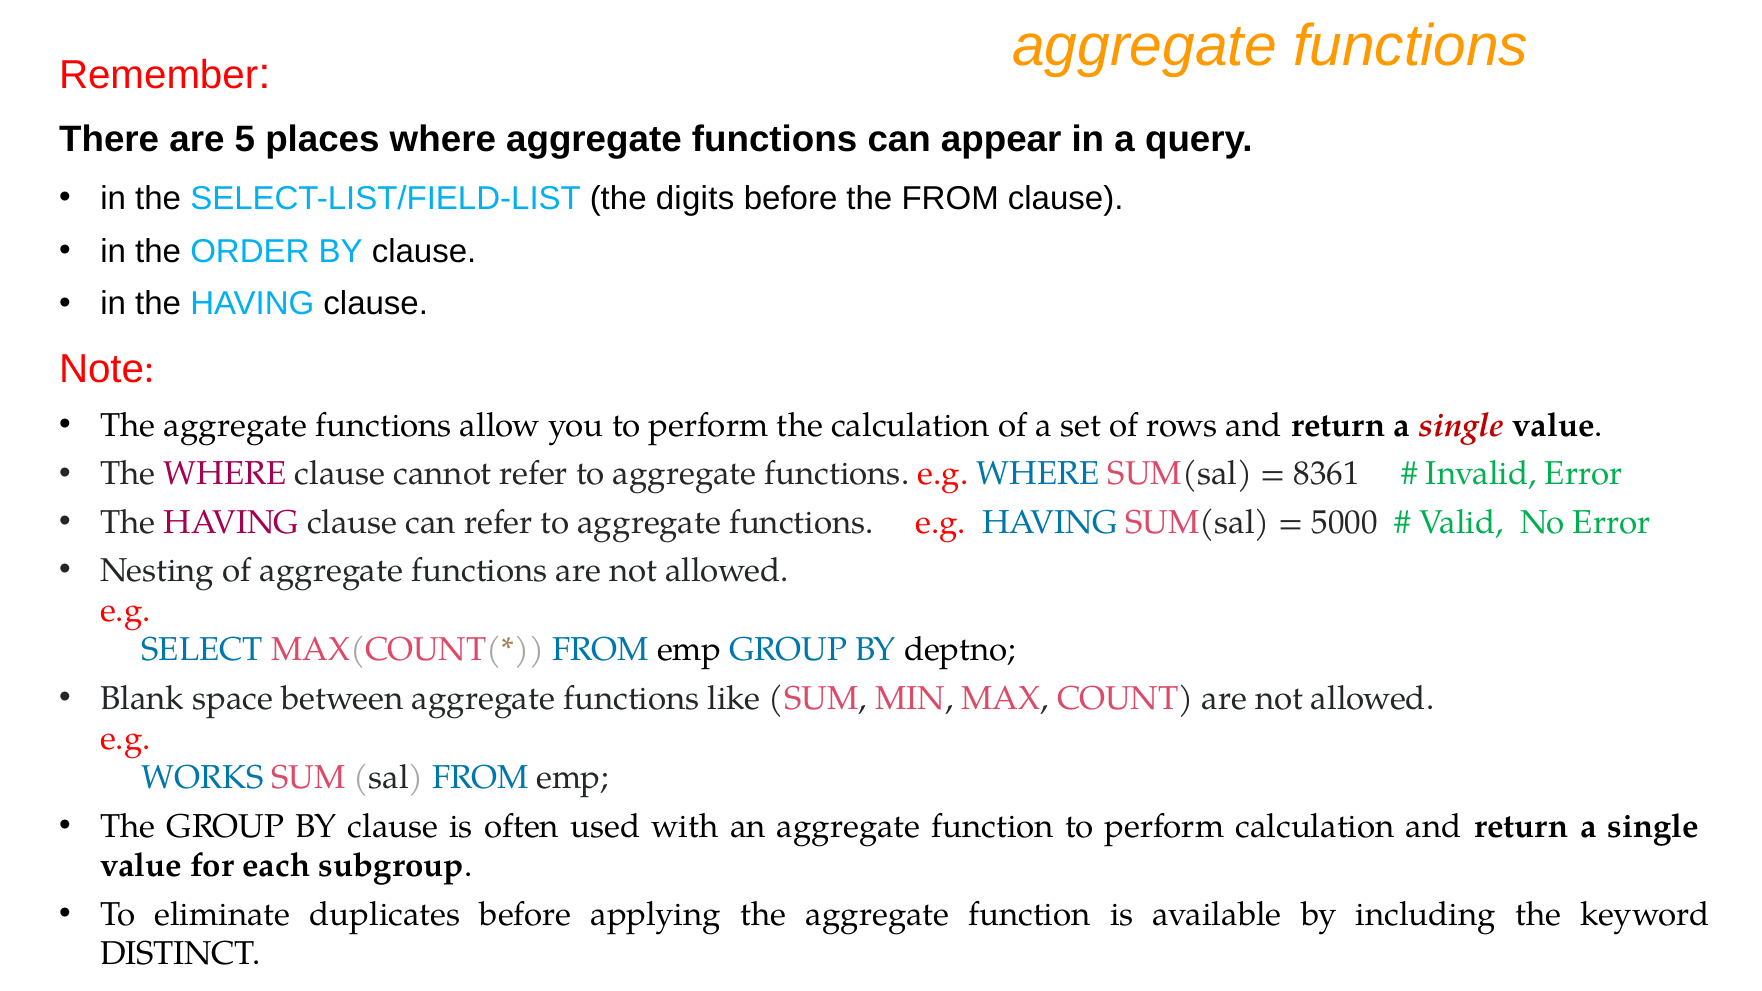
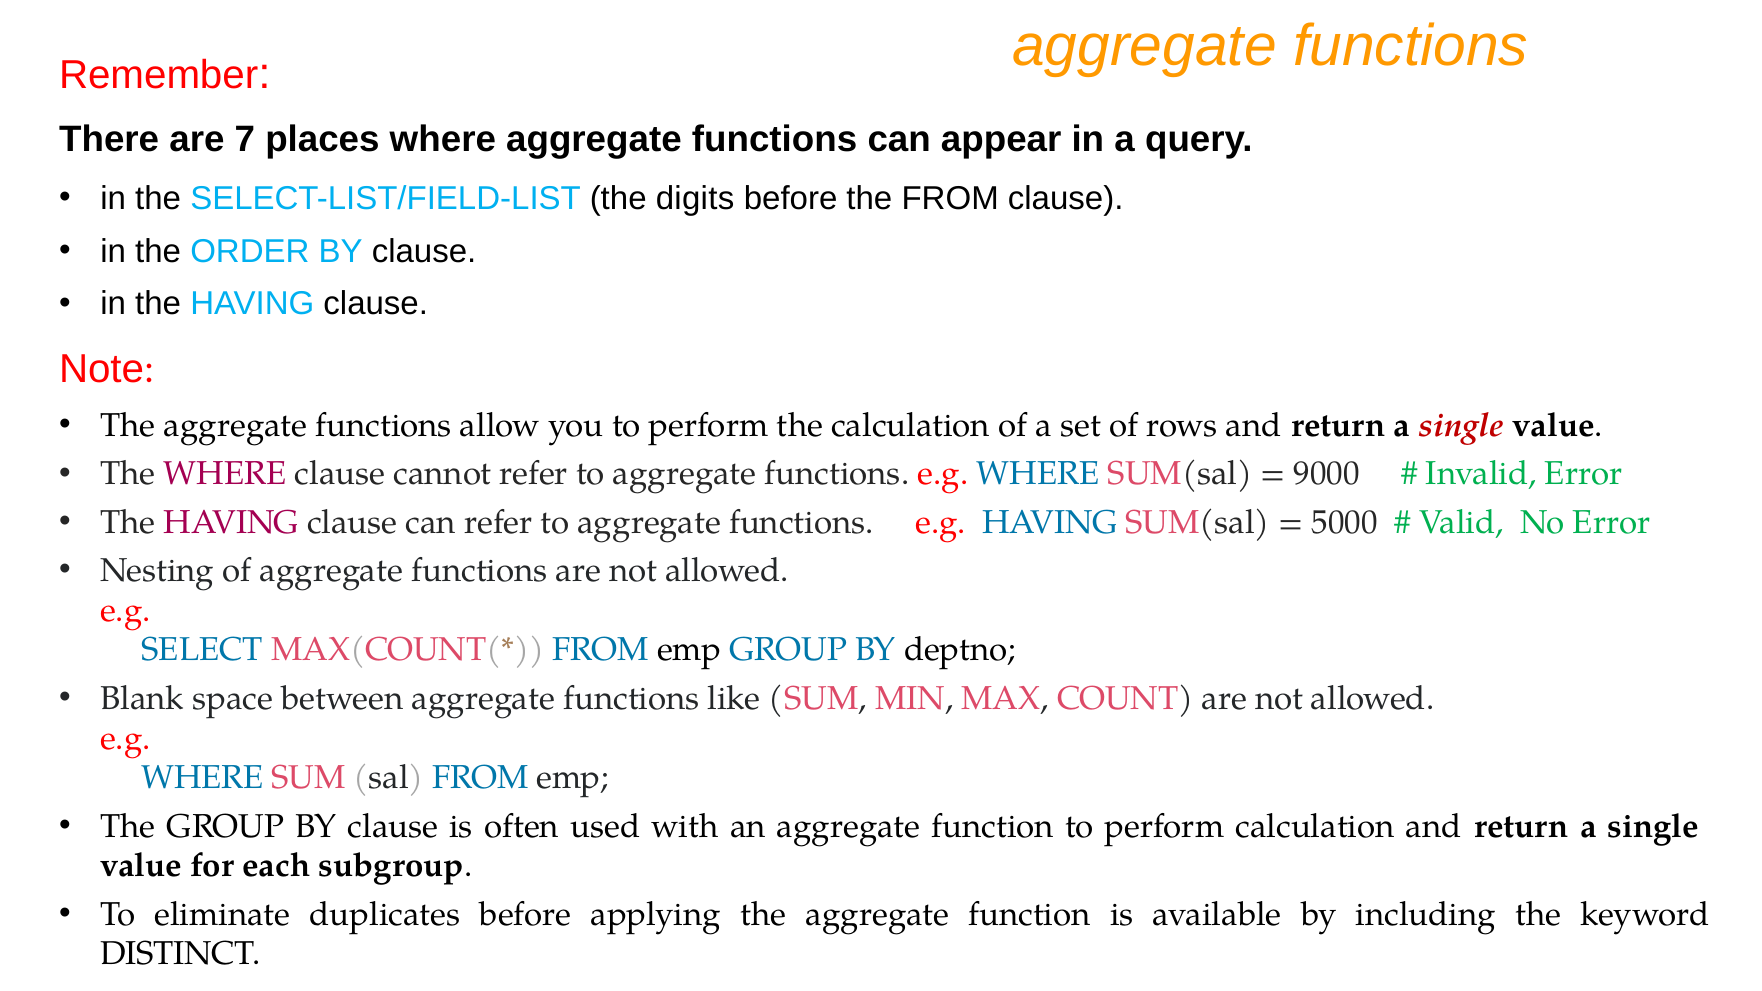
5: 5 -> 7
8361: 8361 -> 9000
WORKS at (203, 778): WORKS -> WHERE
